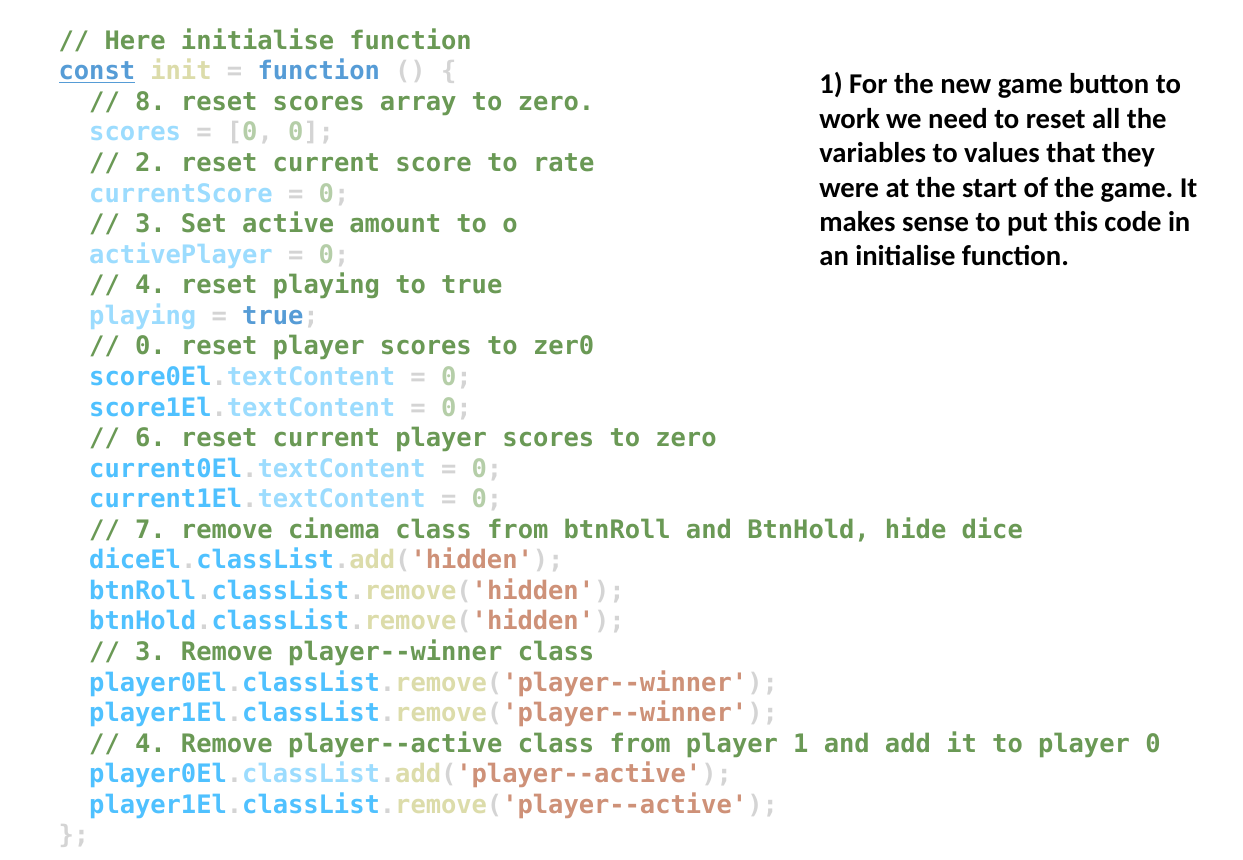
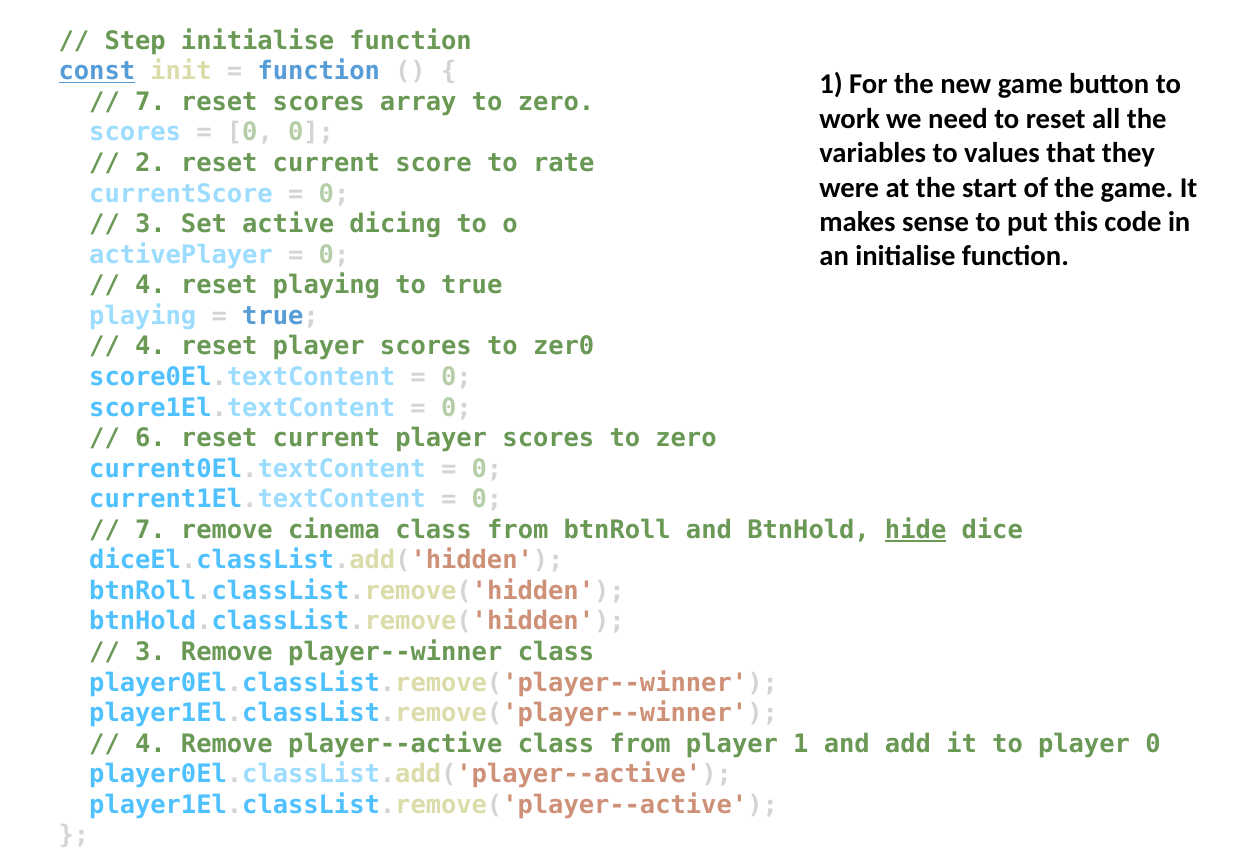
Here: Here -> Step
8 at (150, 102): 8 -> 7
amount: amount -> dicing
0 at (150, 347): 0 -> 4
hide underline: none -> present
